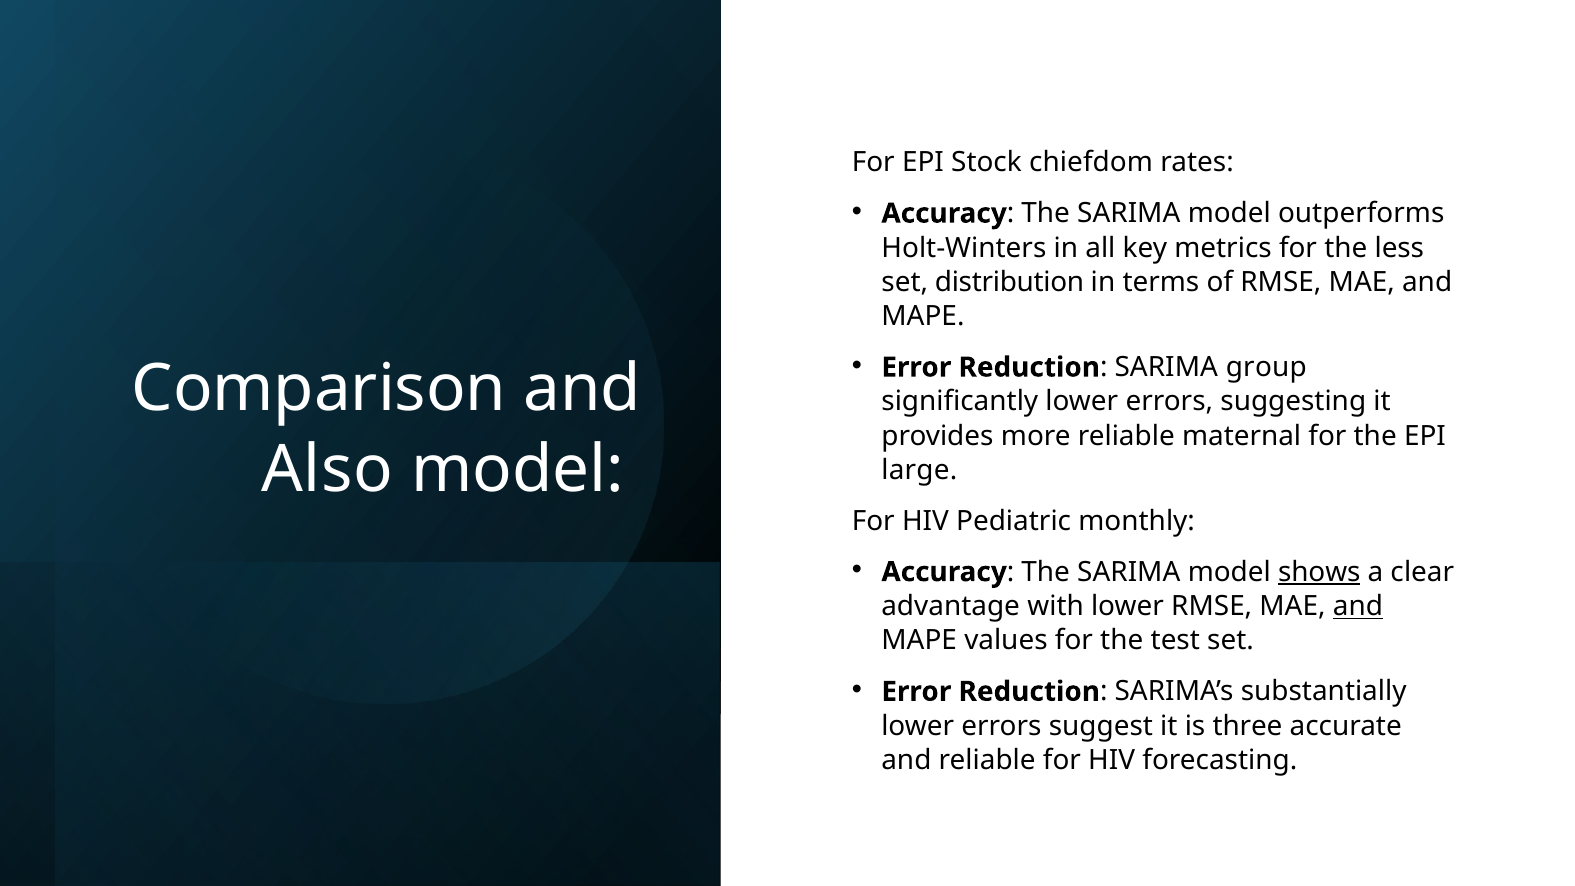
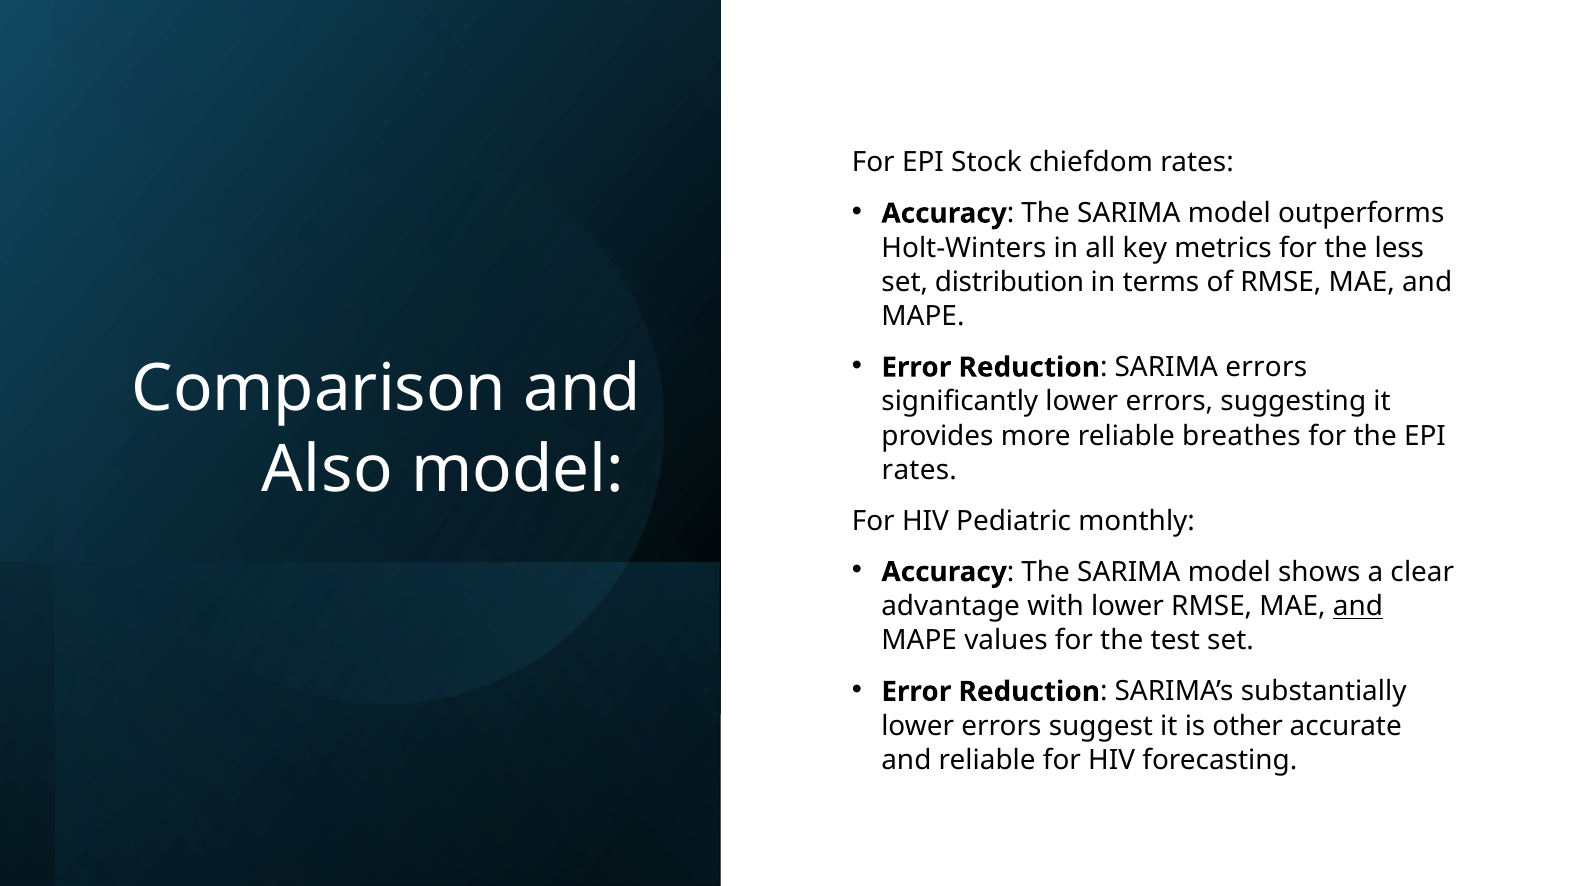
SARIMA group: group -> errors
maternal: maternal -> breathes
large at (919, 470): large -> rates
shows underline: present -> none
three: three -> other
